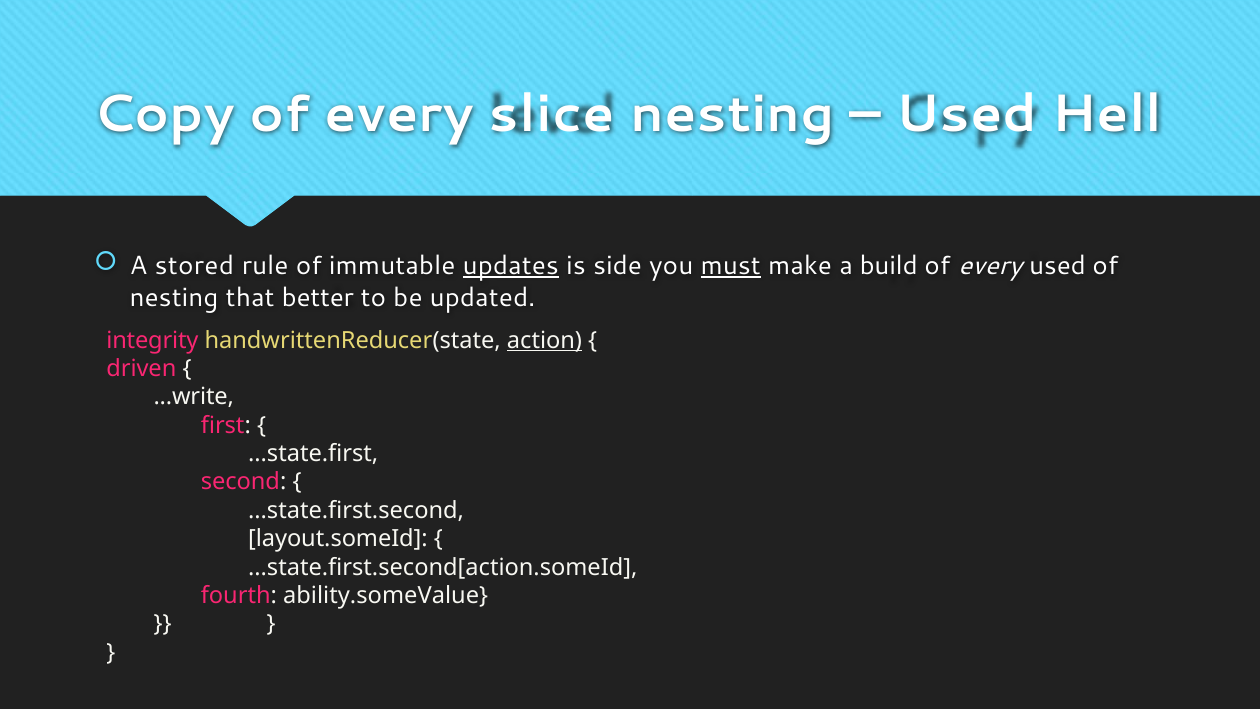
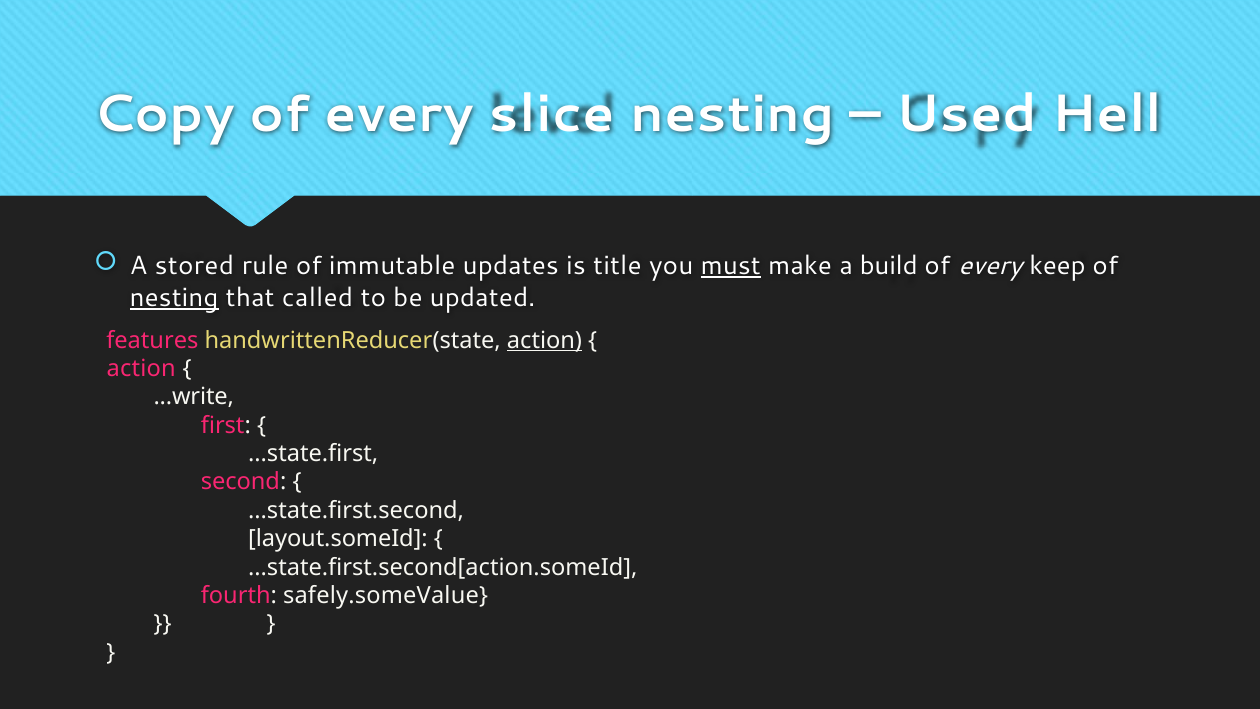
updates underline: present -> none
side: side -> title
every used: used -> keep
nesting at (174, 297) underline: none -> present
better: better -> called
integrity: integrity -> features
driven at (141, 369): driven -> action
ability.someValue: ability.someValue -> safely.someValue
